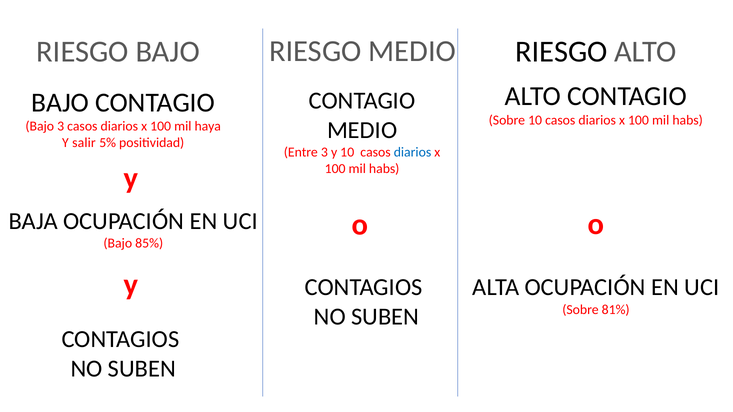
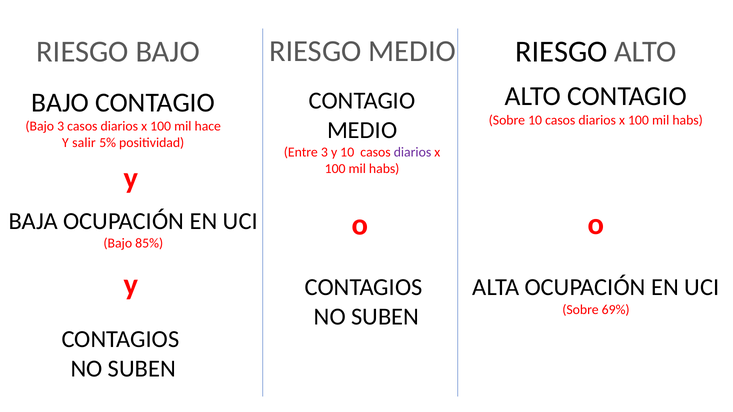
haya: haya -> hace
diarios at (413, 152) colour: blue -> purple
81%: 81% -> 69%
